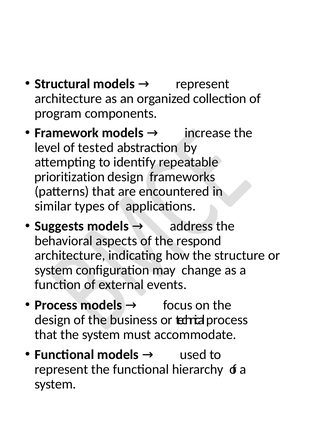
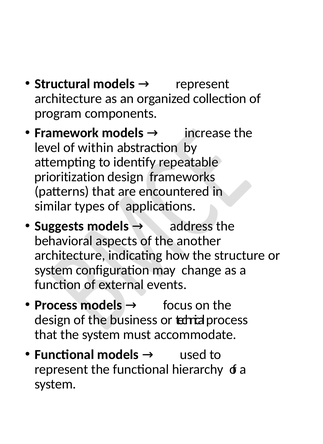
tested: tested -> within
respond: respond -> another
